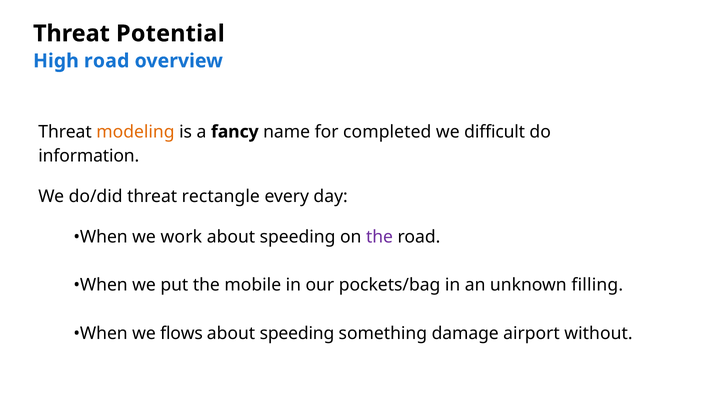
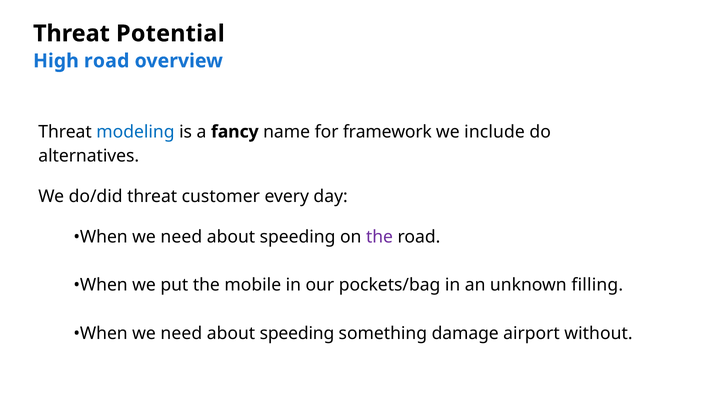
modeling colour: orange -> blue
completed: completed -> framework
difficult: difficult -> include
information: information -> alternatives
rectangle: rectangle -> customer
work at (181, 236): work -> need
flows at (181, 333): flows -> need
